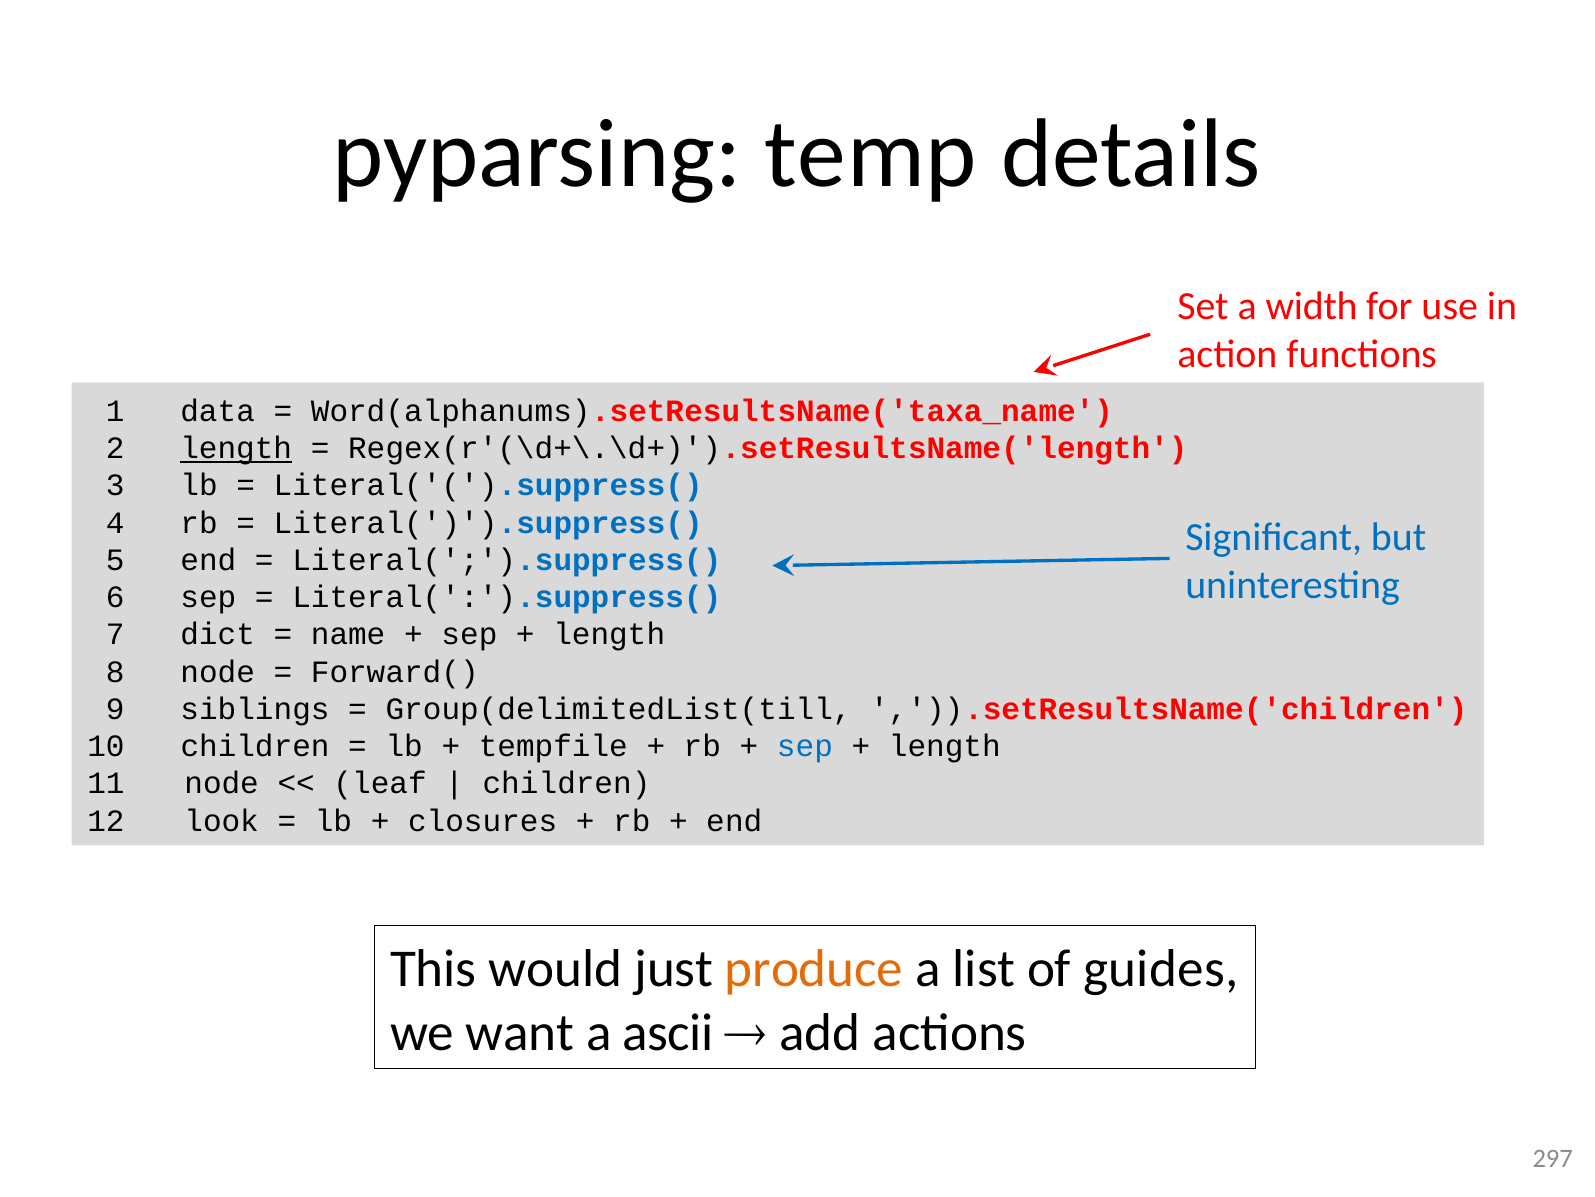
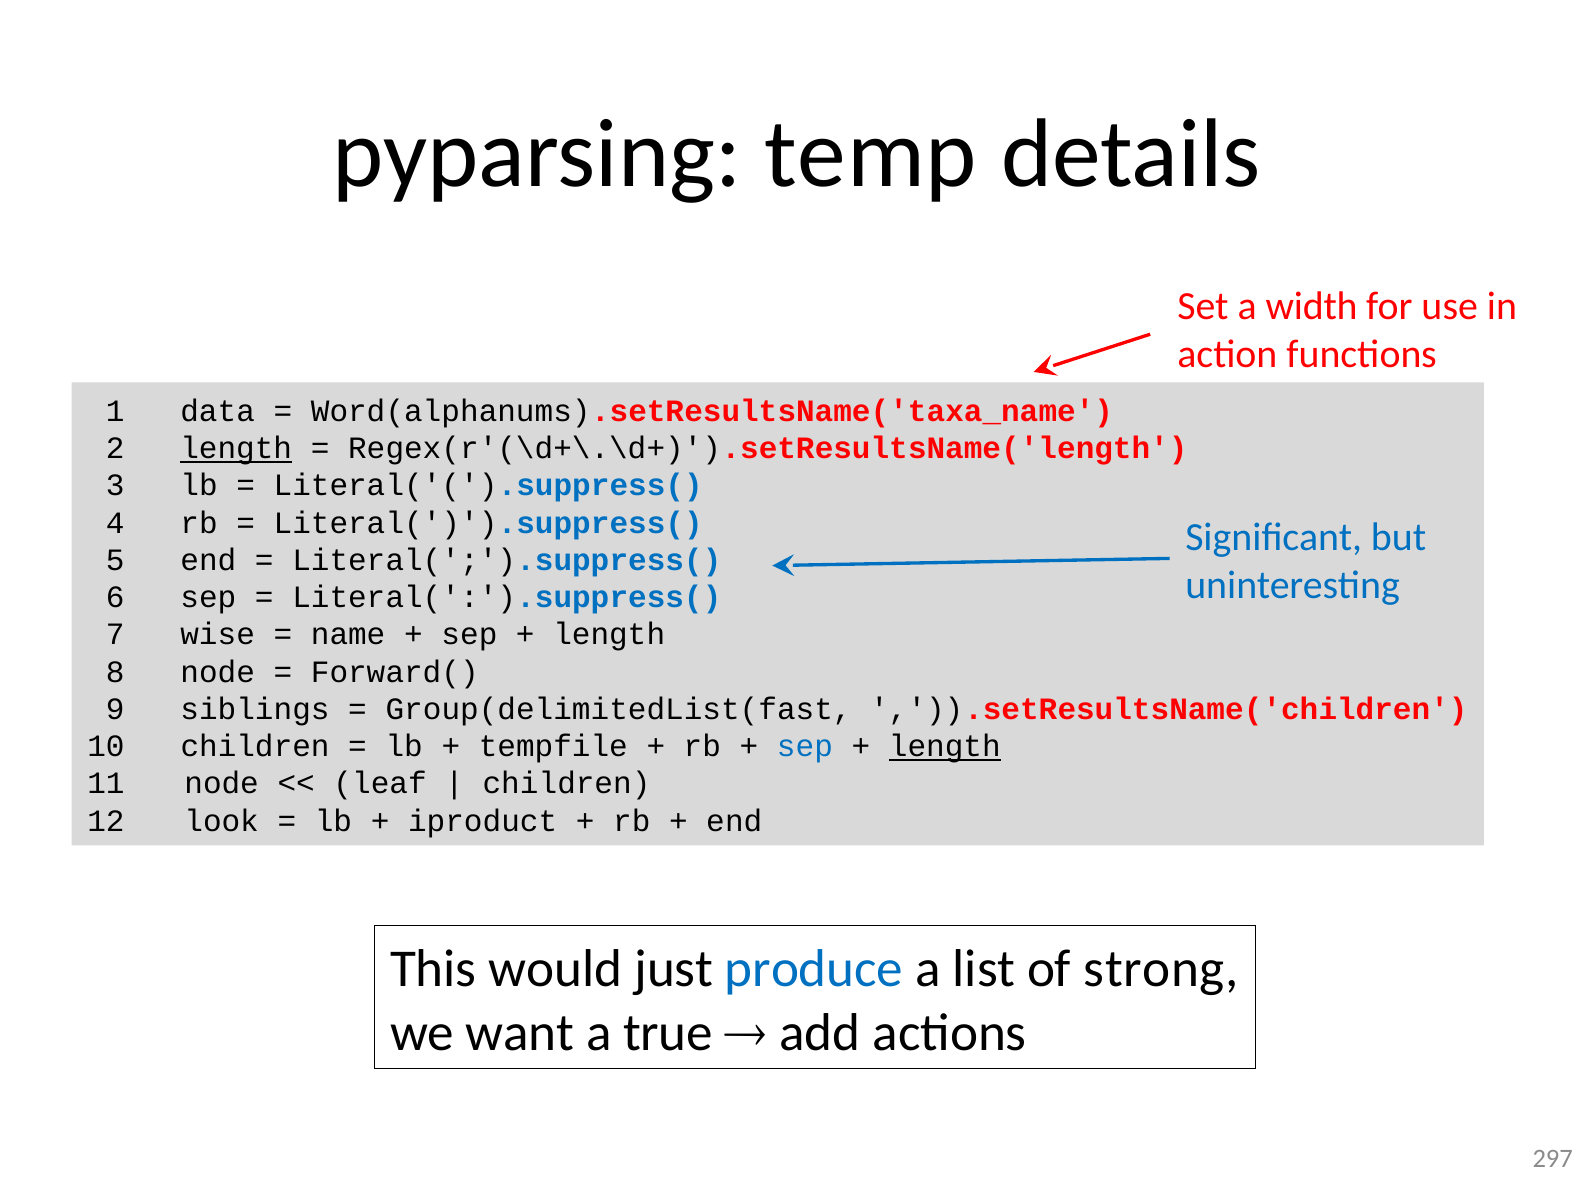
dict: dict -> wise
Group(delimitedList(till: Group(delimitedList(till -> Group(delimitedList(fast
length at (945, 746) underline: none -> present
closures: closures -> iproduct
produce colour: orange -> blue
guides: guides -> strong
ascii: ascii -> true
